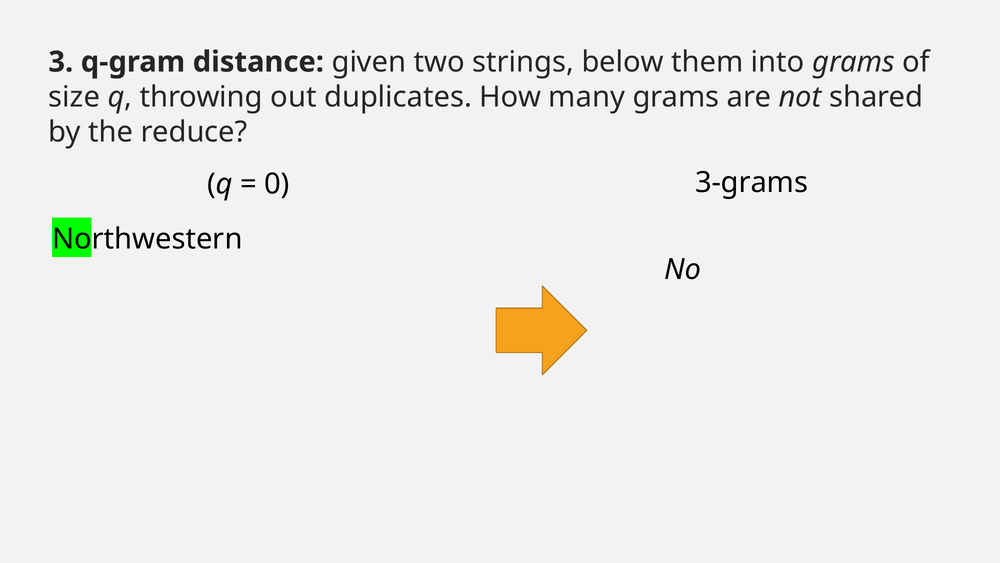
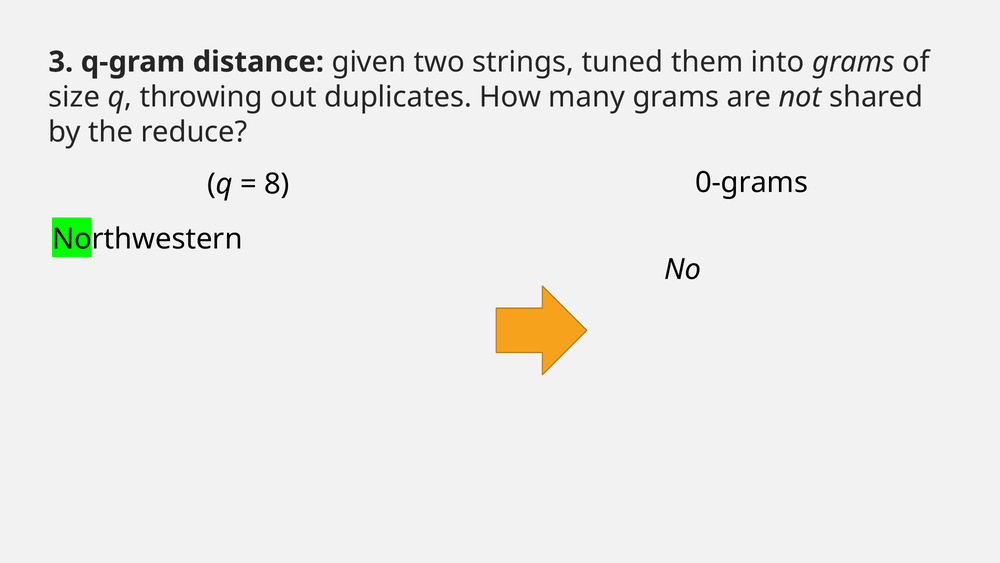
below: below -> tuned
3-grams: 3-grams -> 0-grams
0: 0 -> 8
